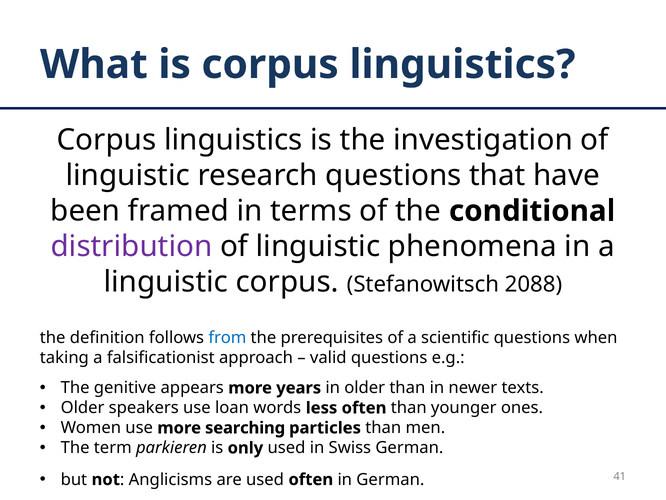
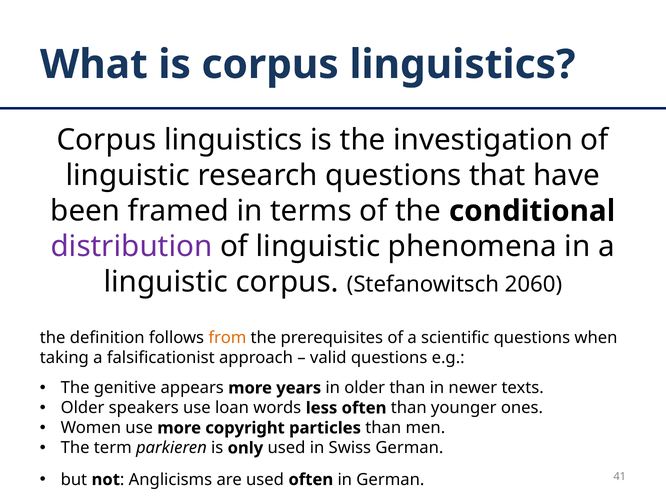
2088: 2088 -> 2060
from colour: blue -> orange
searching: searching -> copyright
